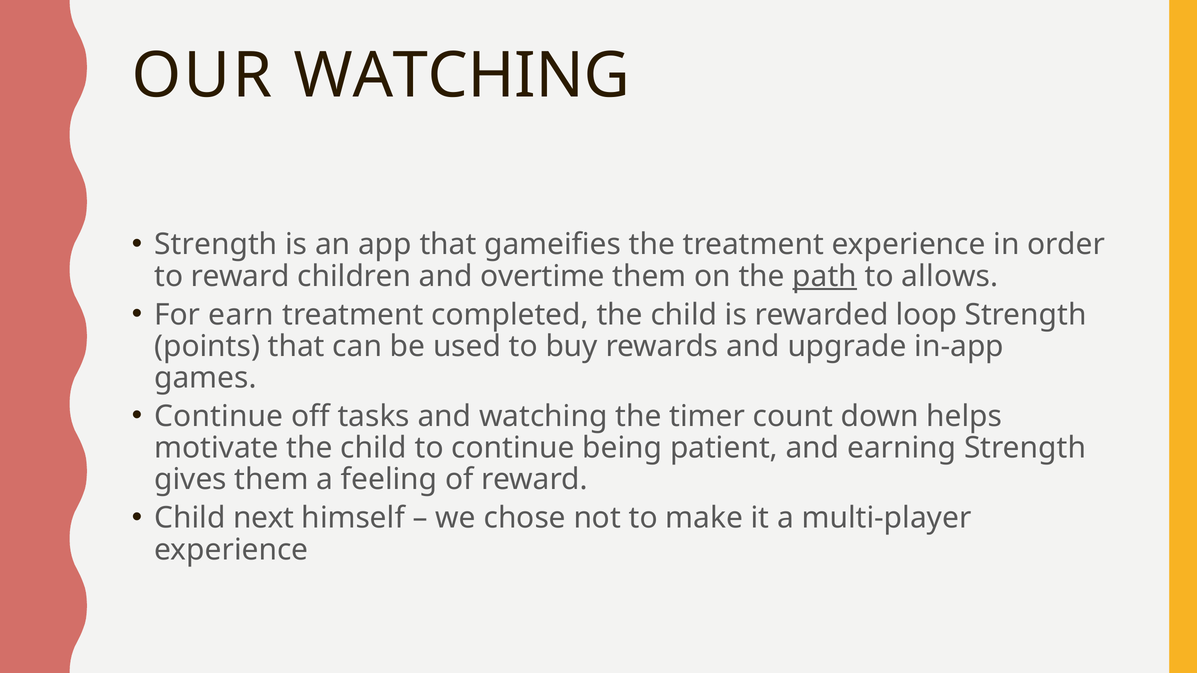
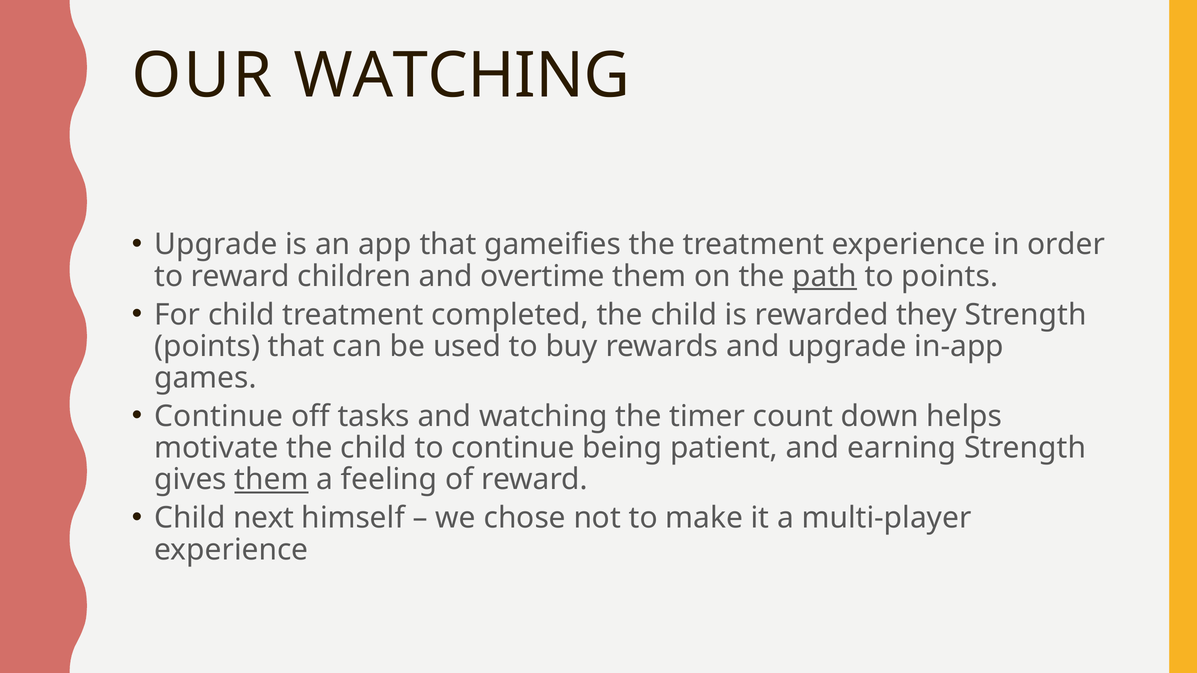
Strength at (216, 245): Strength -> Upgrade
to allows: allows -> points
For earn: earn -> child
loop: loop -> they
them at (272, 480) underline: none -> present
